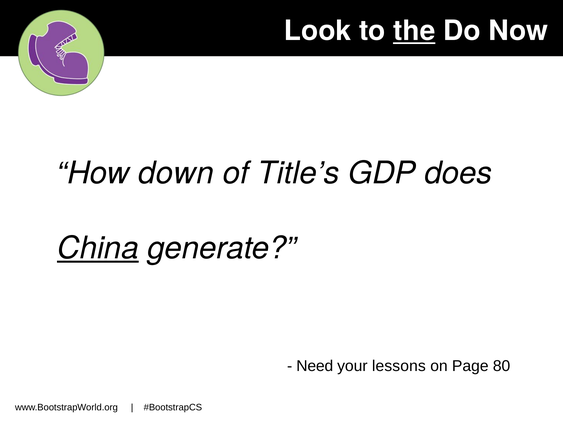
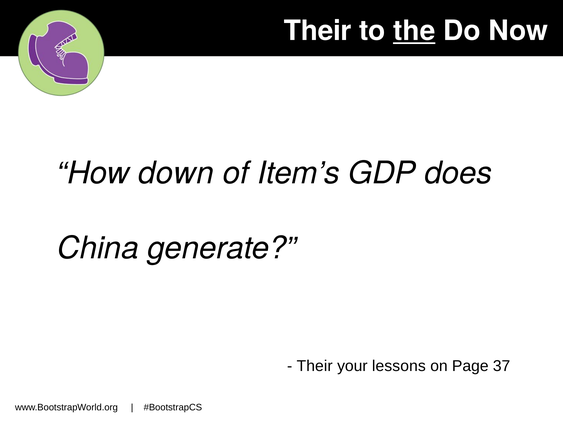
Look at (318, 31): Look -> Their
Title’s: Title’s -> Item’s
China underline: present -> none
Need at (315, 366): Need -> Their
80: 80 -> 37
